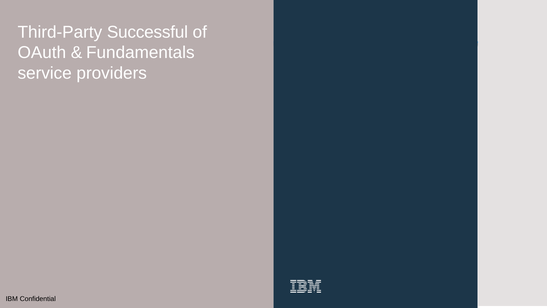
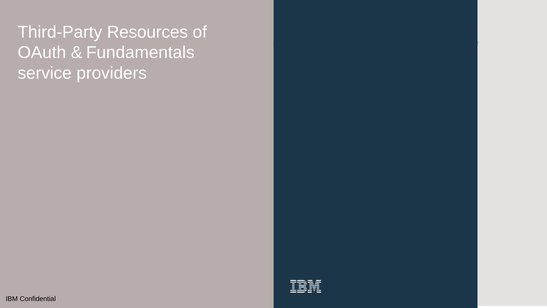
Successful: Successful -> Resources
